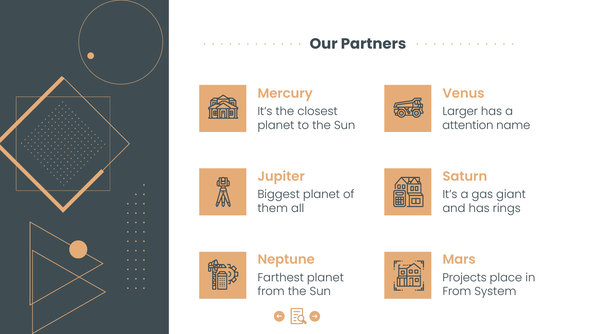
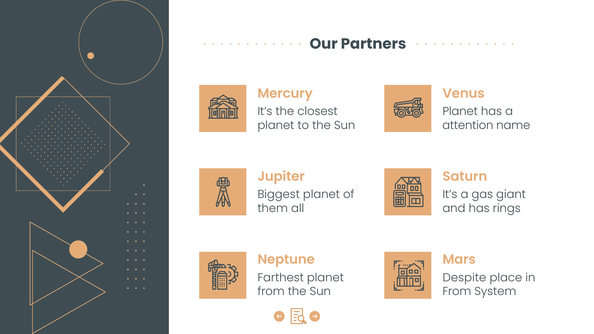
Larger at (460, 111): Larger -> Planet
Projects: Projects -> Despite
